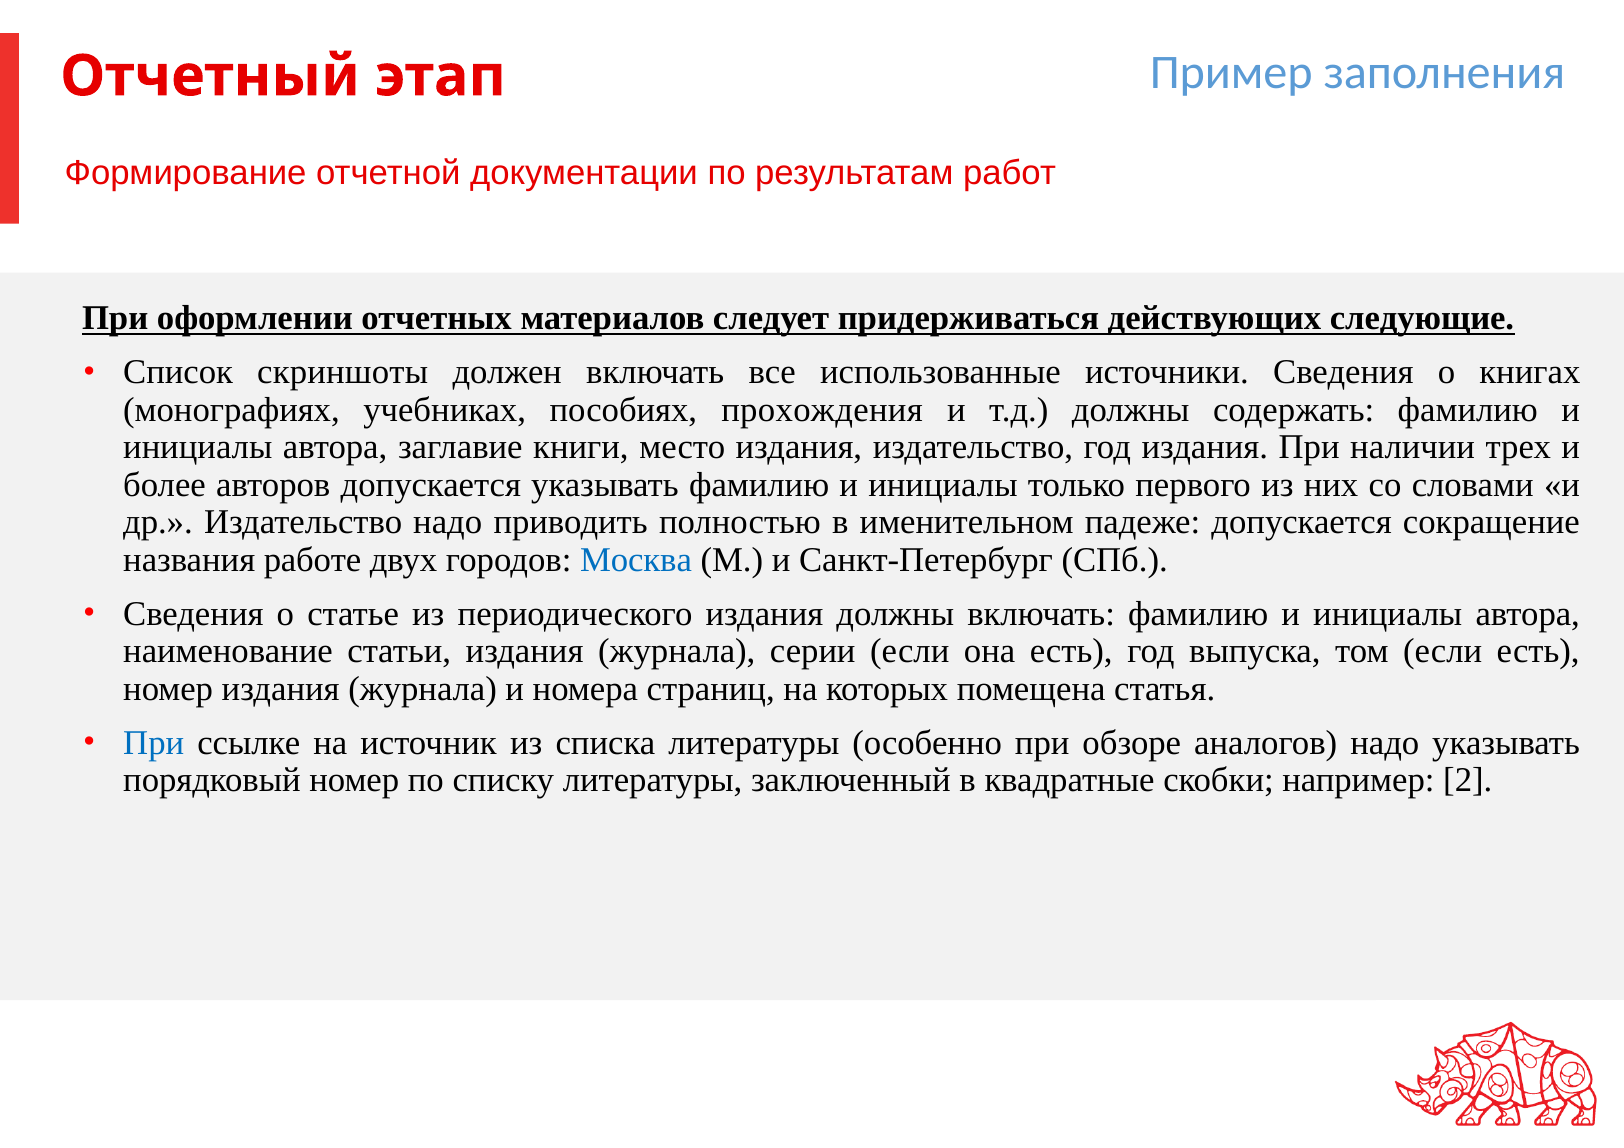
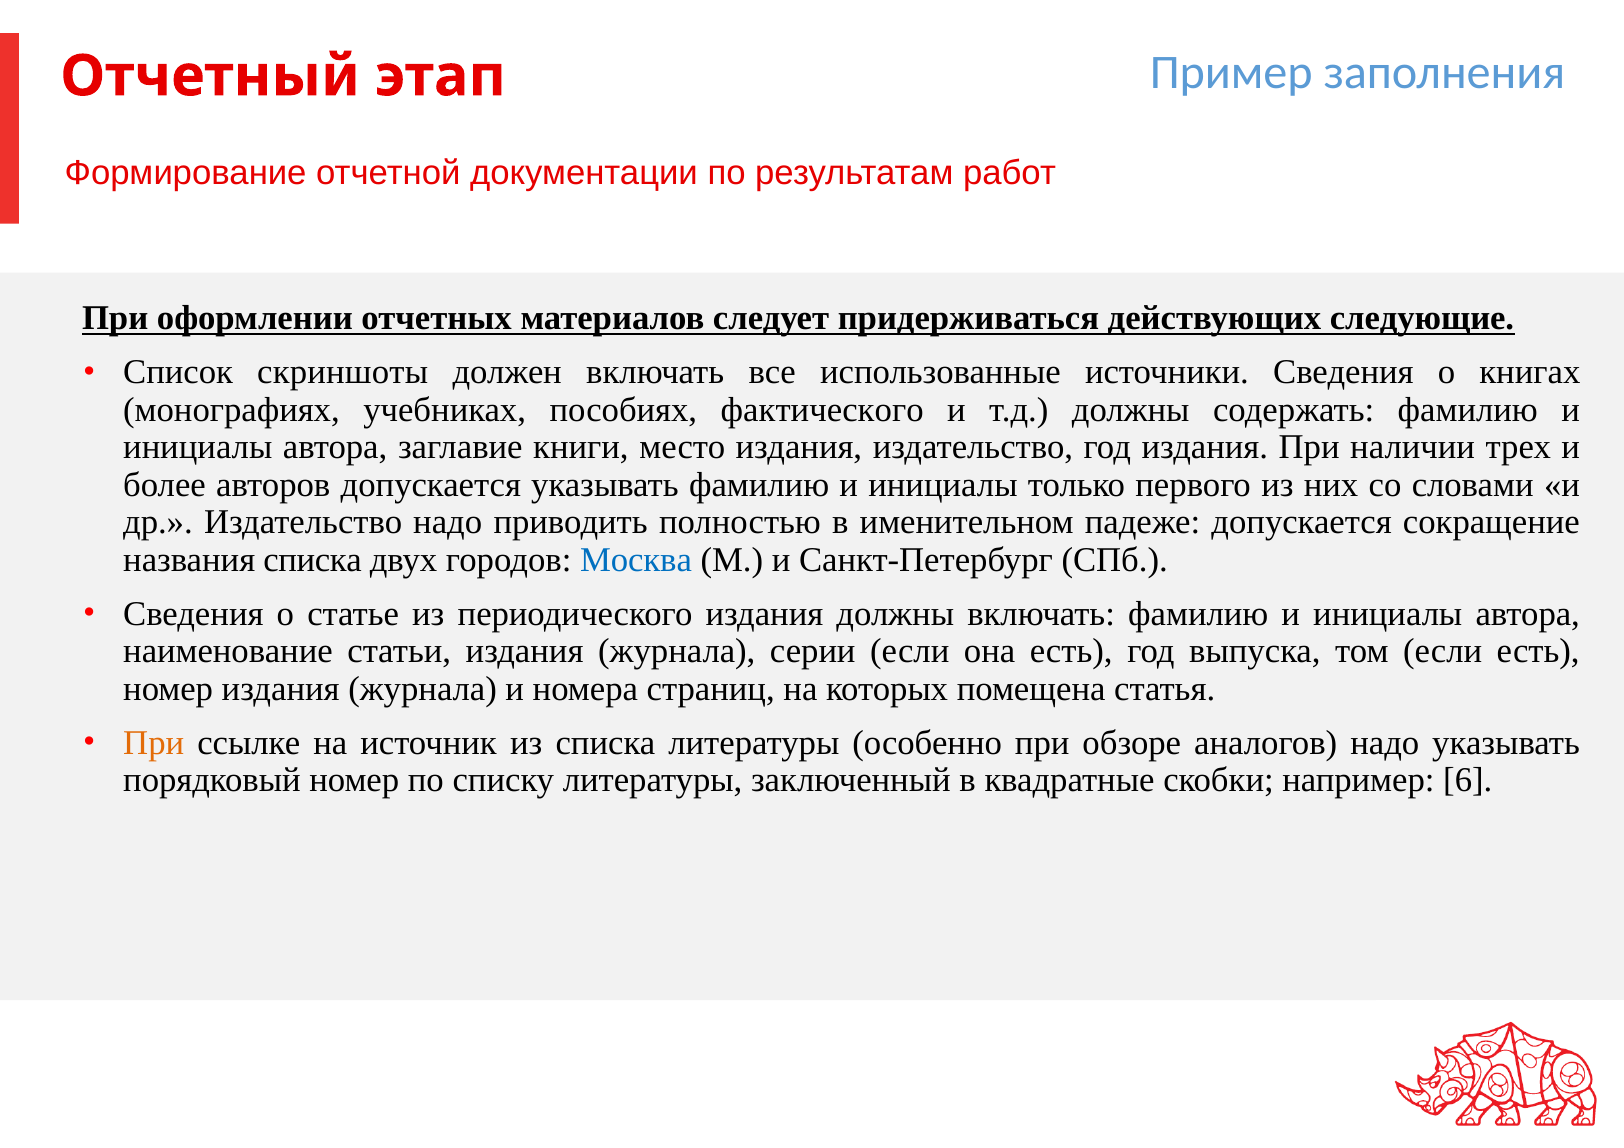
прохождения: прохождения -> фактического
названия работе: работе -> списка
При at (154, 743) colour: blue -> orange
2: 2 -> 6
